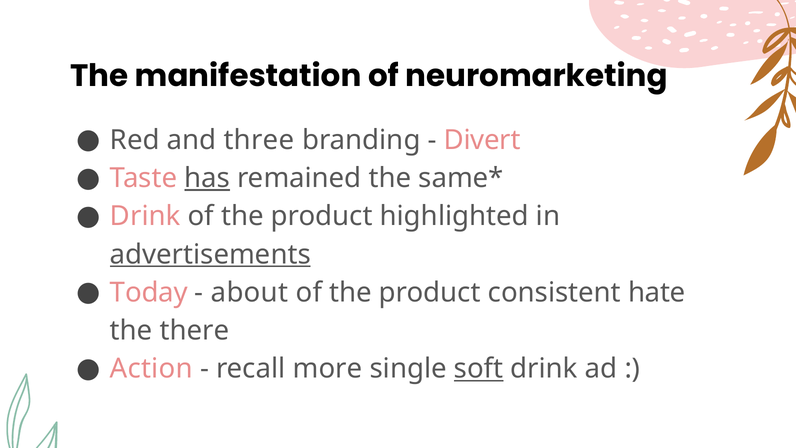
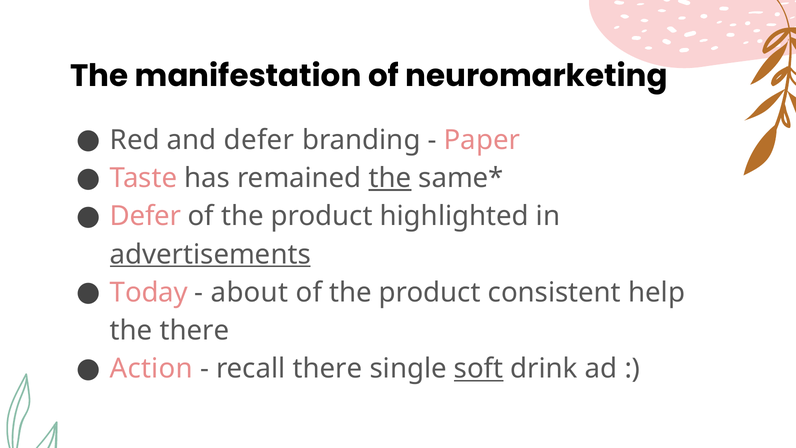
and three: three -> defer
Divert: Divert -> Paper
has underline: present -> none
the at (390, 178) underline: none -> present
Drink at (145, 216): Drink -> Defer
hate: hate -> help
recall more: more -> there
